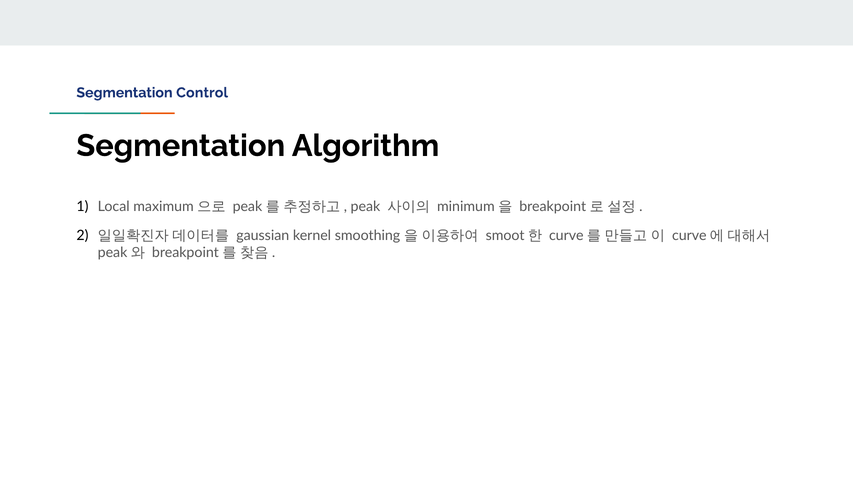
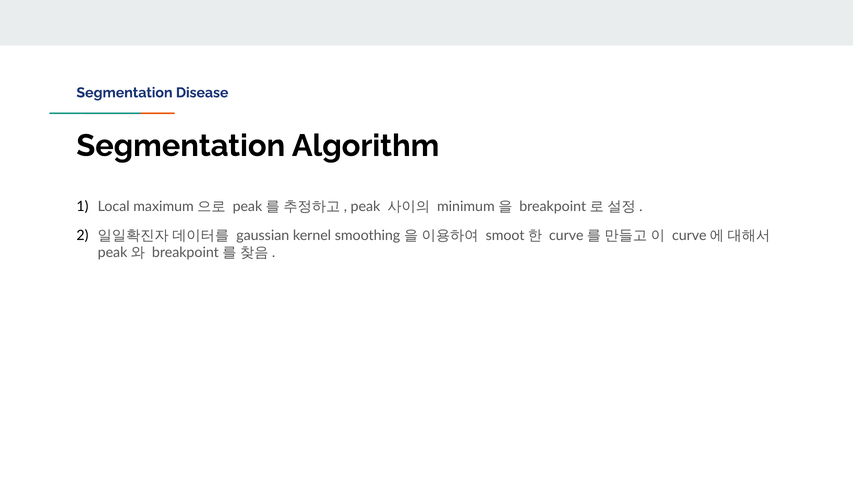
Control: Control -> Disease
